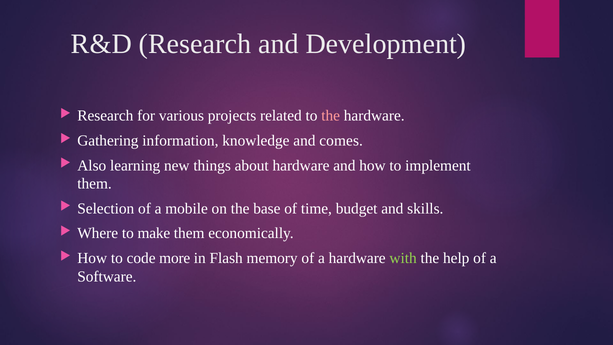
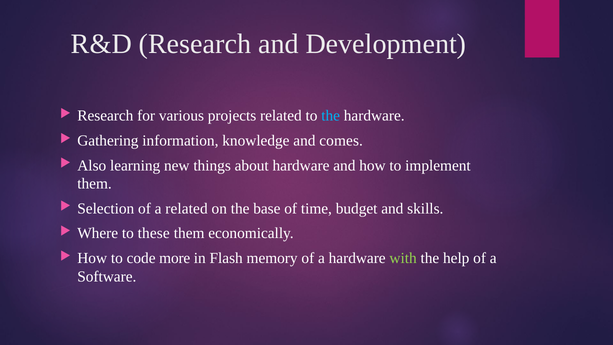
the at (331, 116) colour: pink -> light blue
a mobile: mobile -> related
make: make -> these
